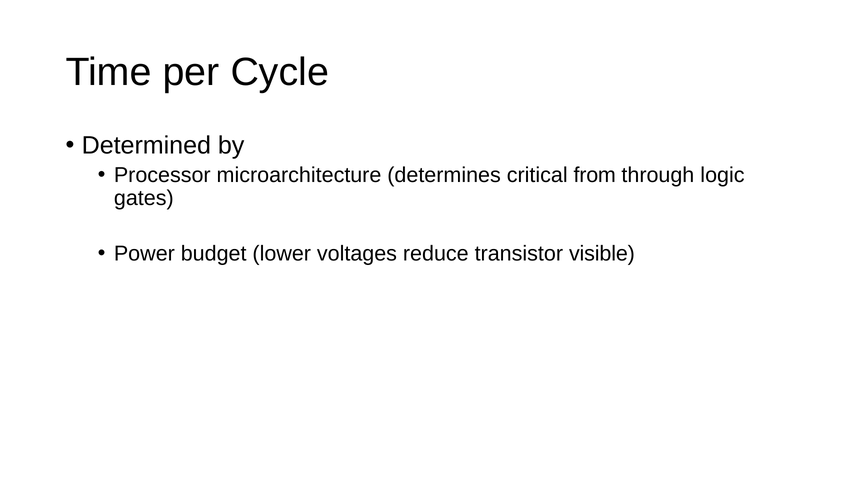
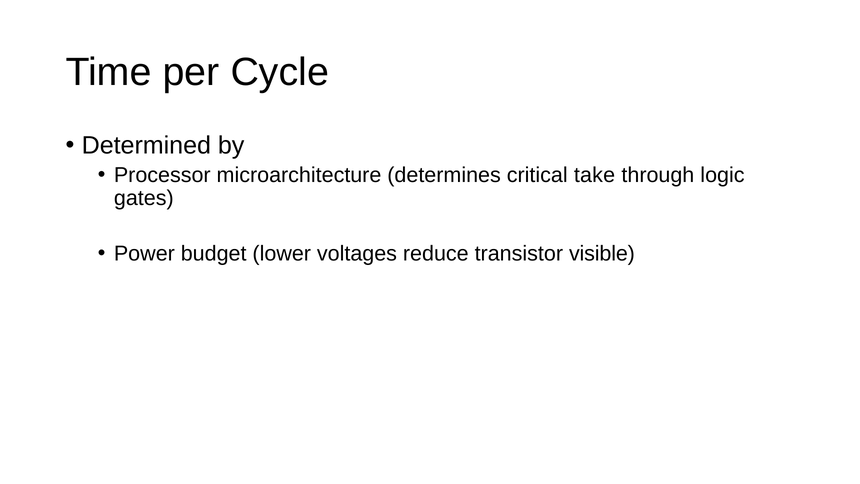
from: from -> take
